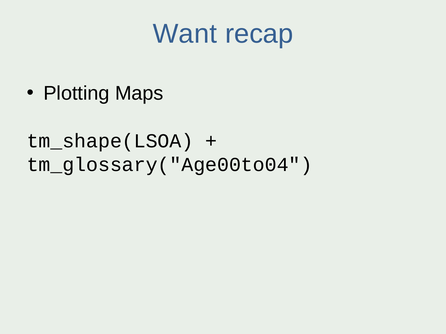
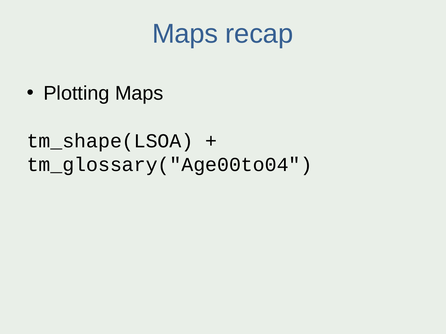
Want at (185, 34): Want -> Maps
